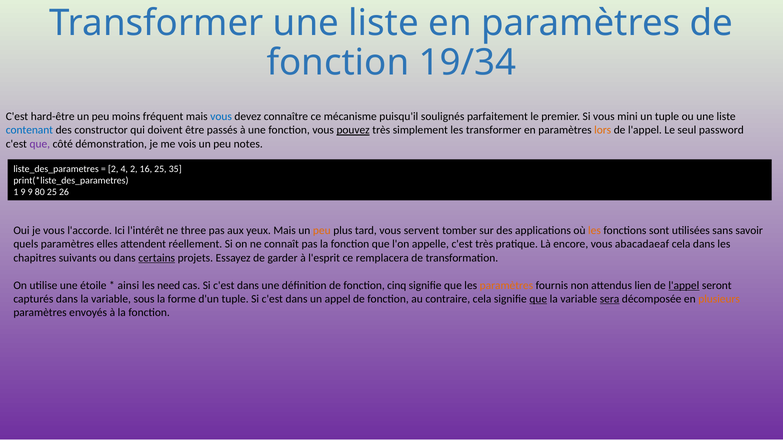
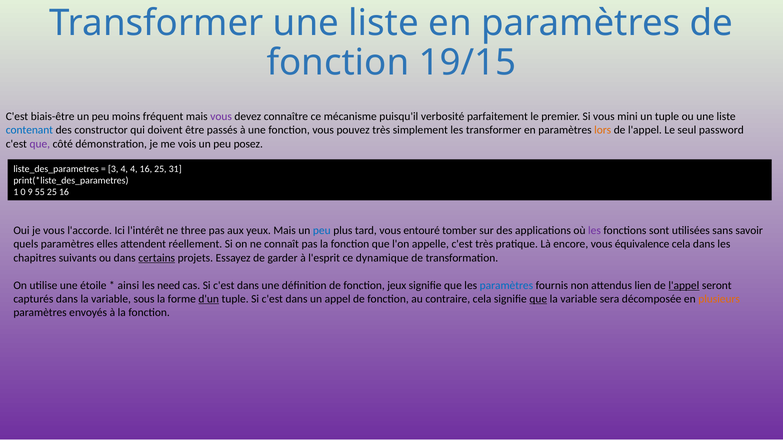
19/34: 19/34 -> 19/15
hard-être: hard-être -> biais-être
vous at (221, 117) colour: blue -> purple
soulignés: soulignés -> verbosité
pouvez underline: present -> none
notes: notes -> posez
2 at (113, 169): 2 -> 3
4 2: 2 -> 4
35: 35 -> 31
1 9: 9 -> 0
80: 80 -> 55
25 26: 26 -> 16
peu at (322, 231) colour: orange -> blue
servent: servent -> entouré
les at (594, 231) colour: orange -> purple
abacadaeaf: abacadaeaf -> équivalence
remplacera: remplacera -> dynamique
cinq: cinq -> jeux
paramètres at (506, 286) colour: orange -> blue
d'un underline: none -> present
sera underline: present -> none
